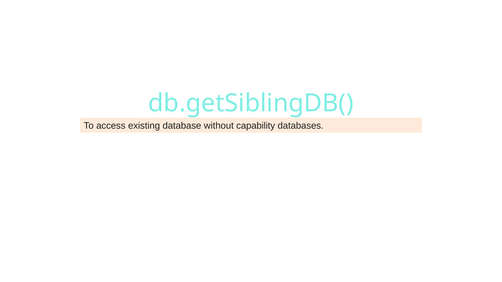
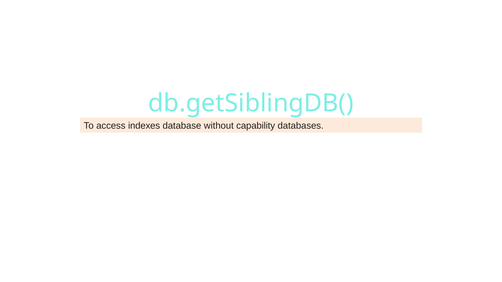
existing: existing -> indexes
